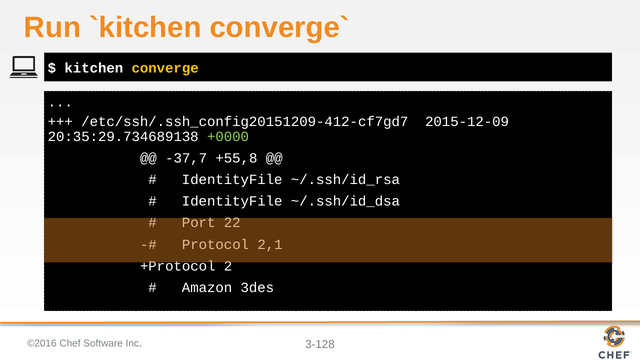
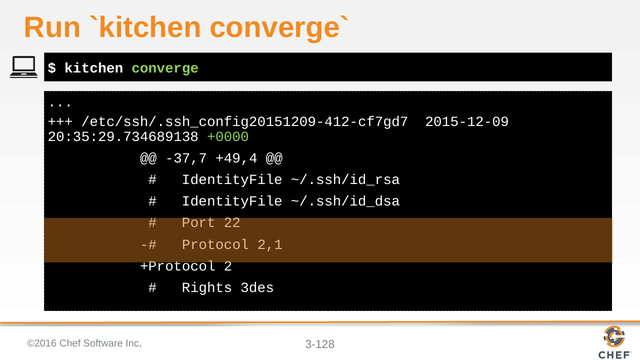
converge colour: yellow -> light green
+55,8: +55,8 -> +49,4
Amazon: Amazon -> Rights
